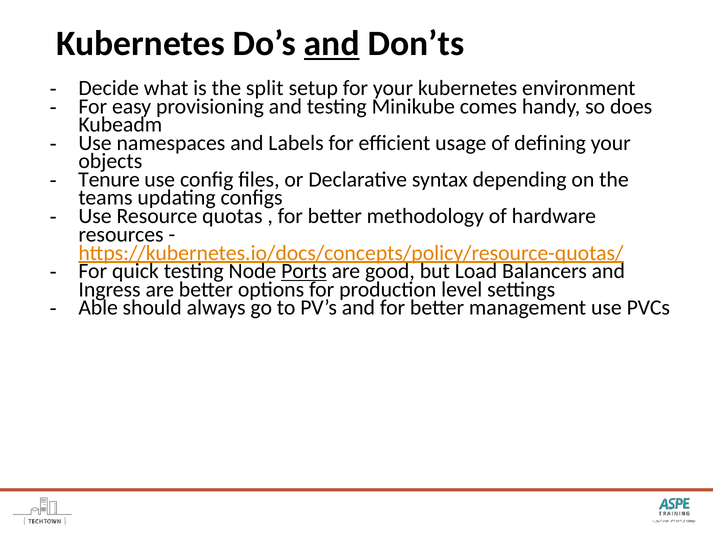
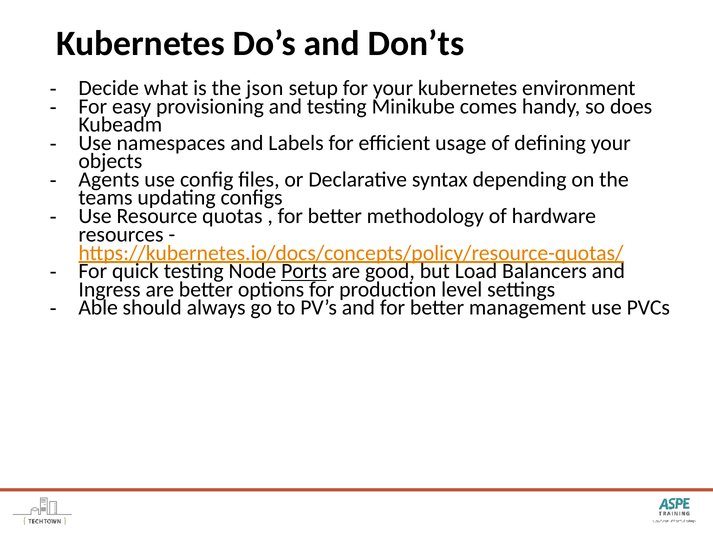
and at (332, 44) underline: present -> none
split: split -> json
Tenure: Tenure -> Agents
